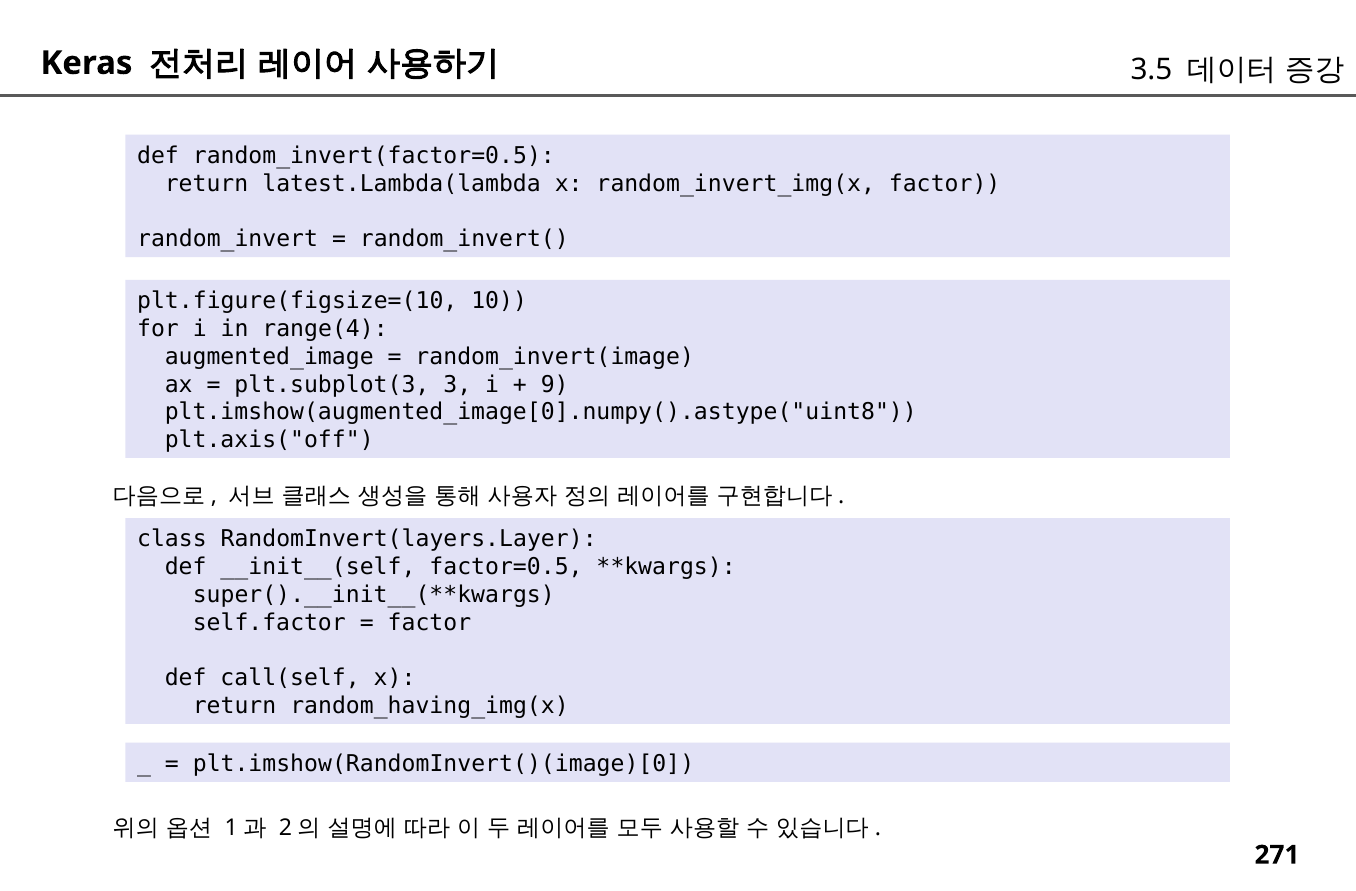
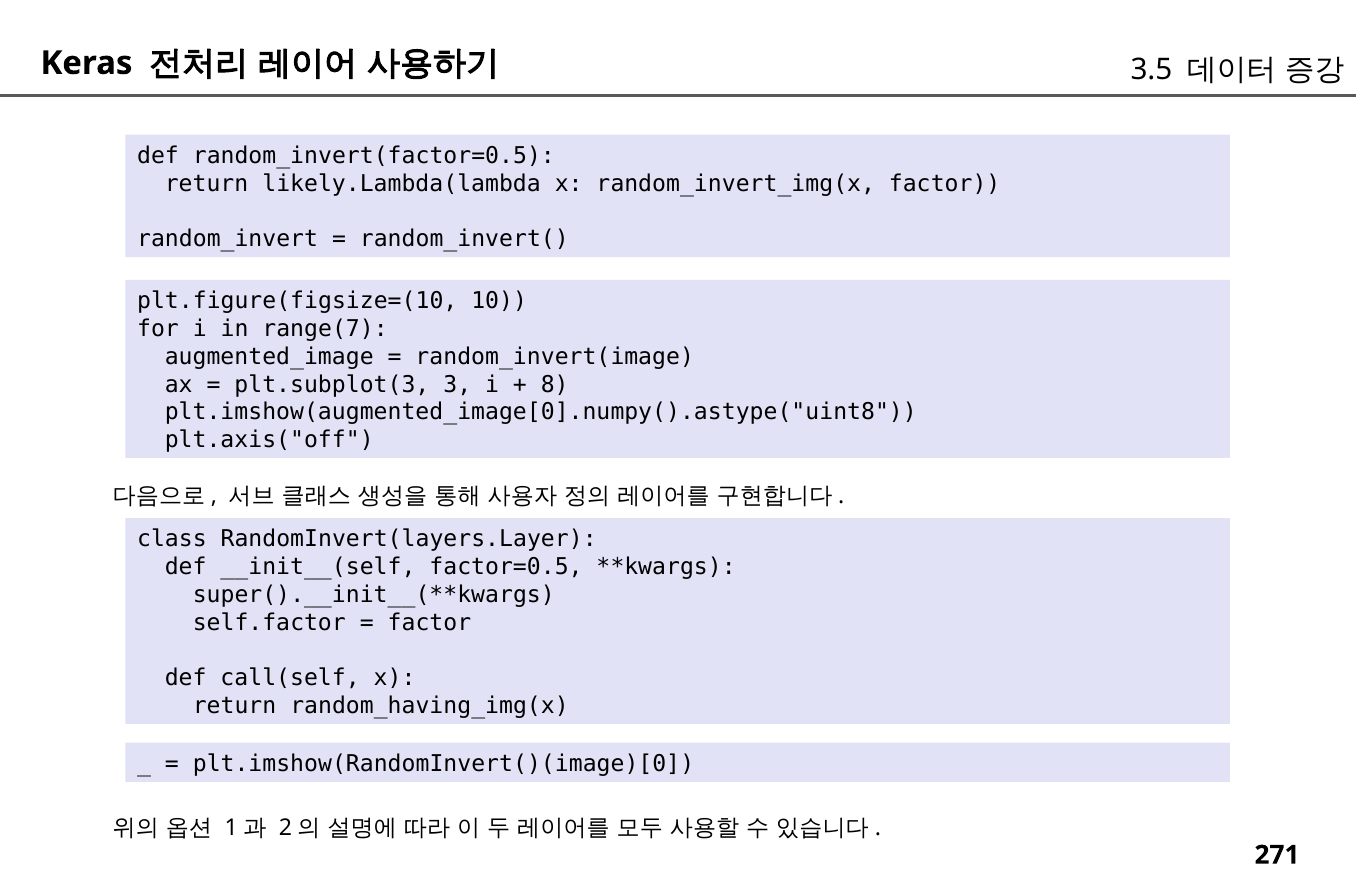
latest.Lambda(lambda: latest.Lambda(lambda -> likely.Lambda(lambda
range(4: range(4 -> range(7
9: 9 -> 8
